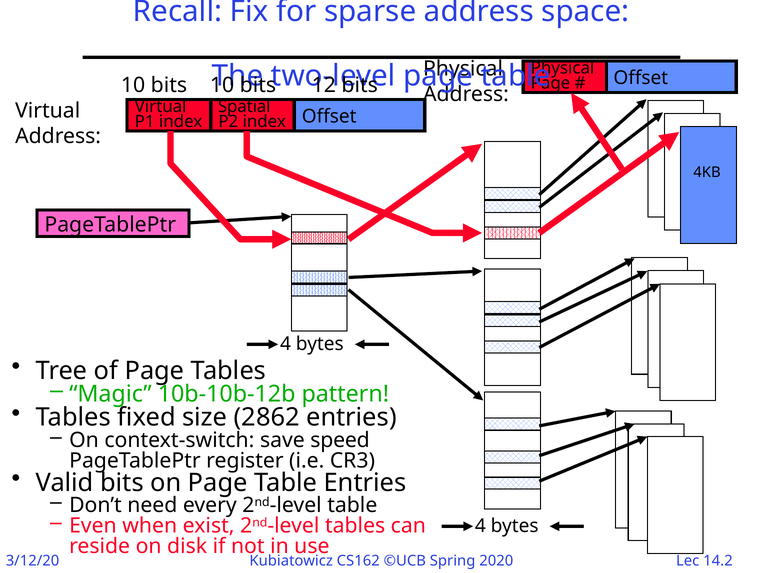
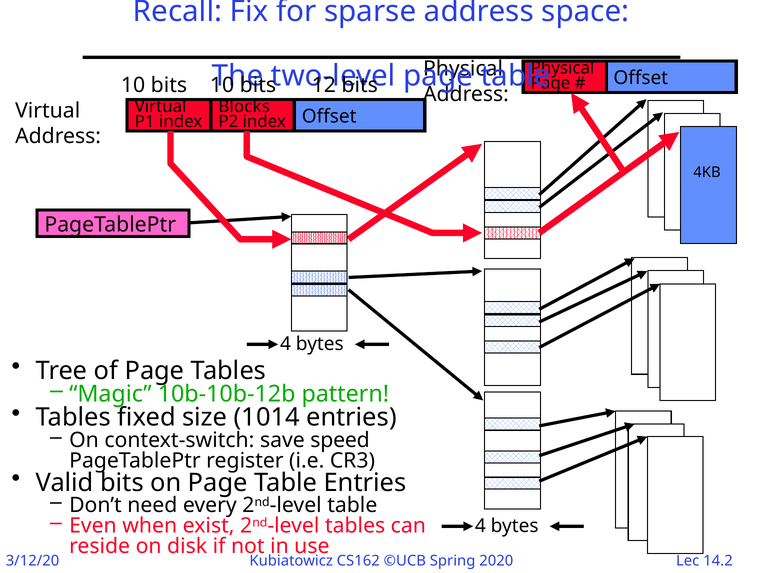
Spatial: Spatial -> Blocks
2862: 2862 -> 1014
